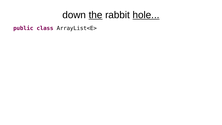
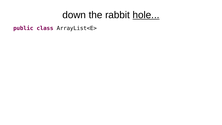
the underline: present -> none
